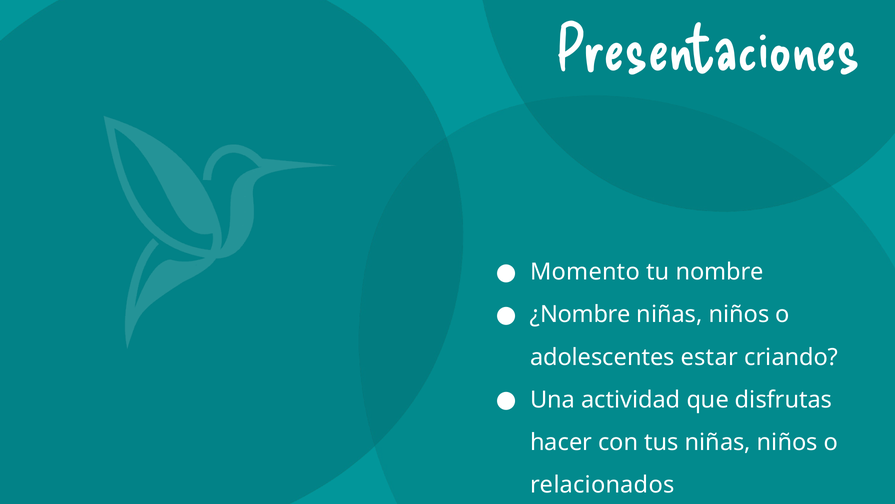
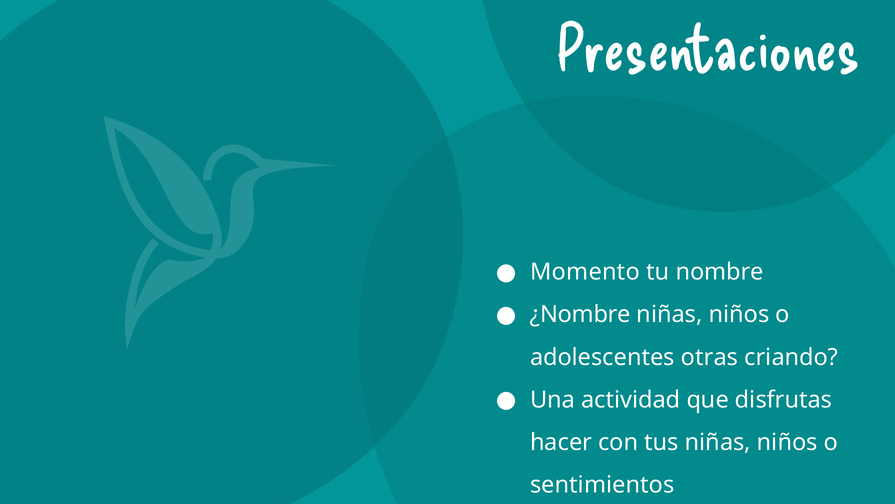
estar: estar -> otras
relacionados: relacionados -> sentimientos
